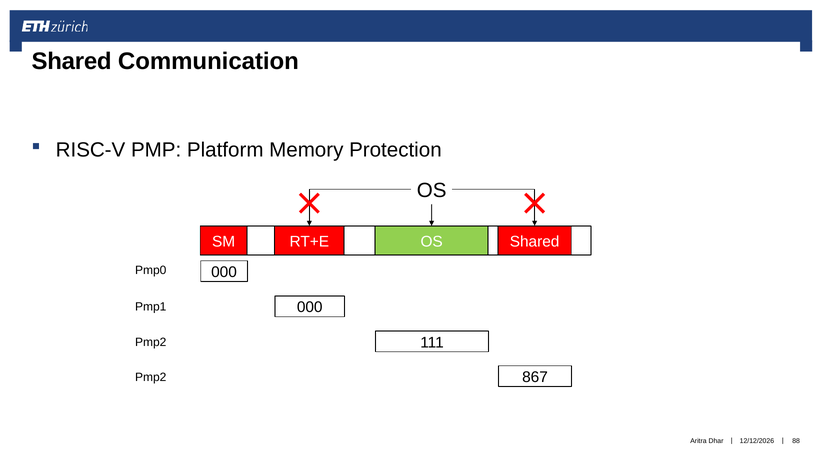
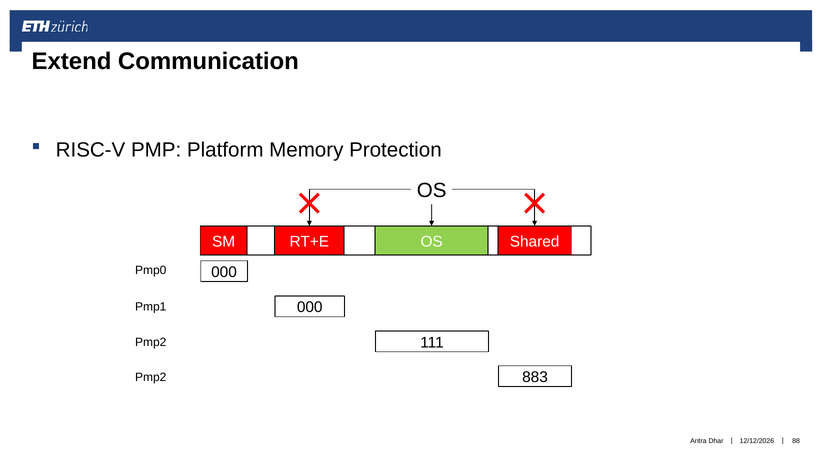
Shared at (72, 62): Shared -> Extend
867: 867 -> 883
